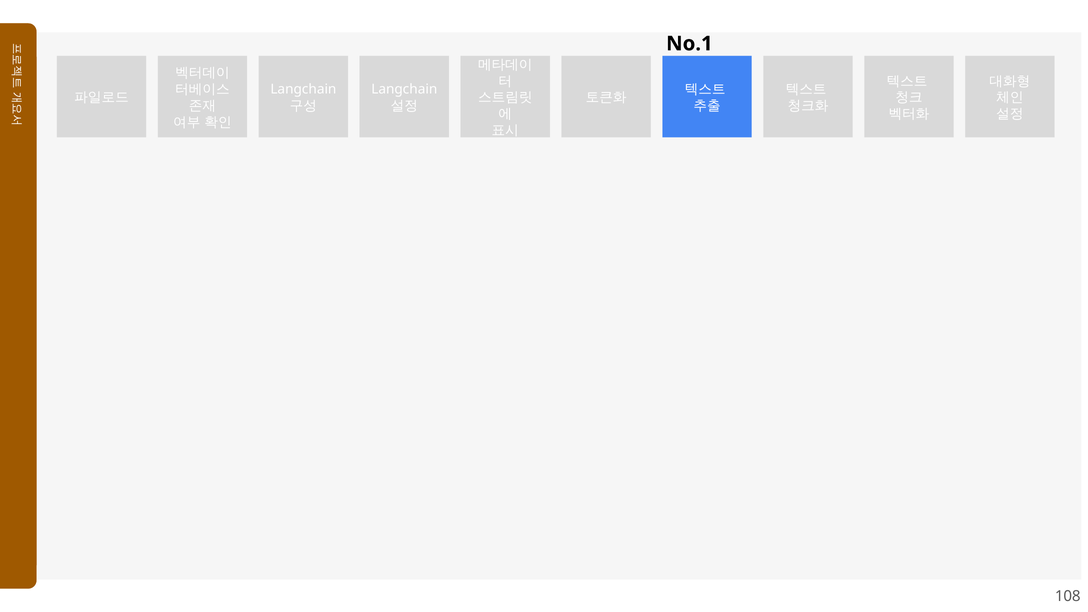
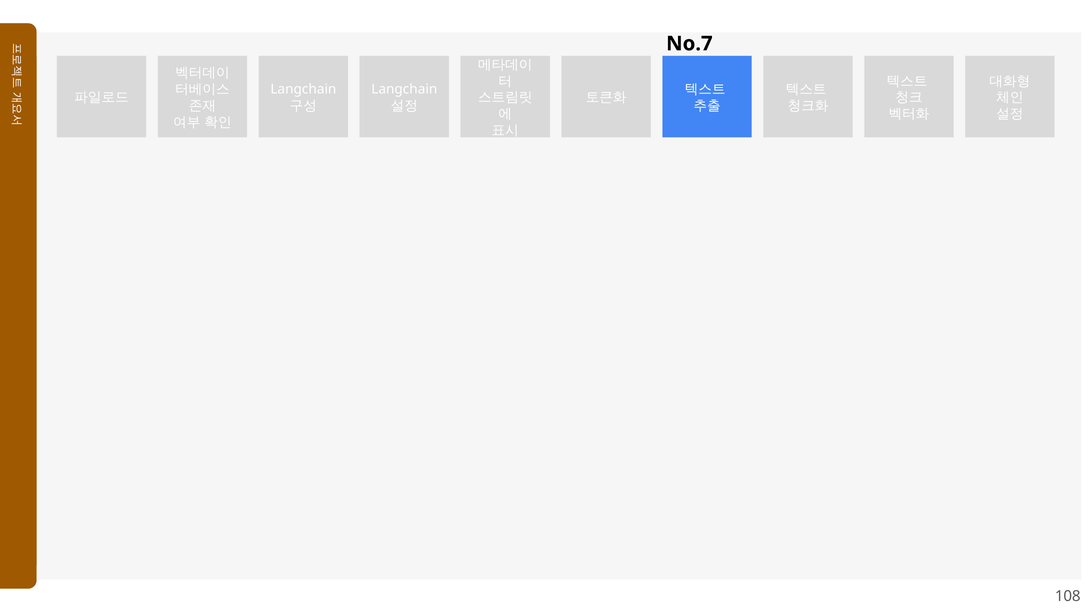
No.1: No.1 -> No.7
